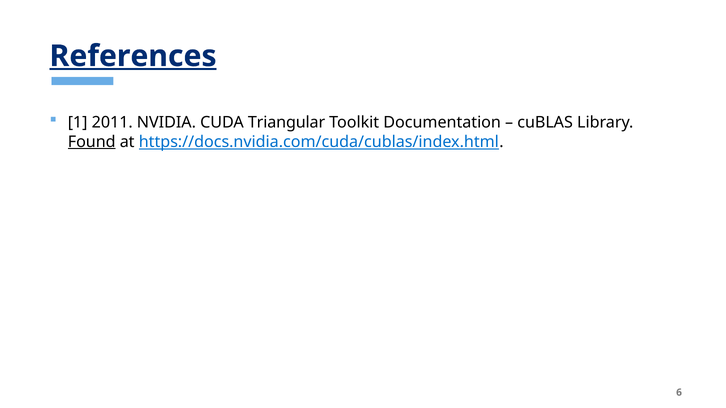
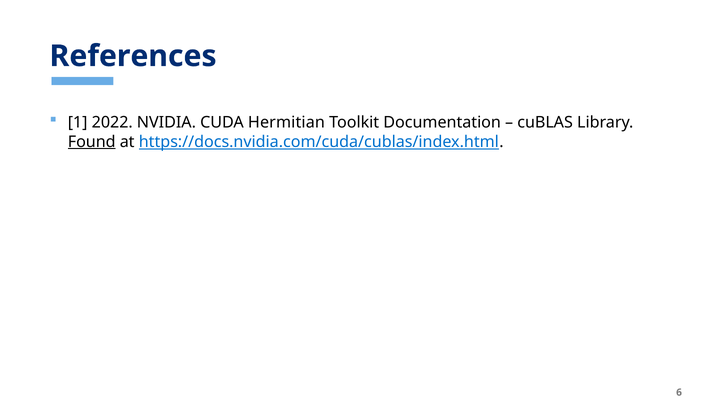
References underline: present -> none
2011: 2011 -> 2022
Triangular: Triangular -> Hermitian
